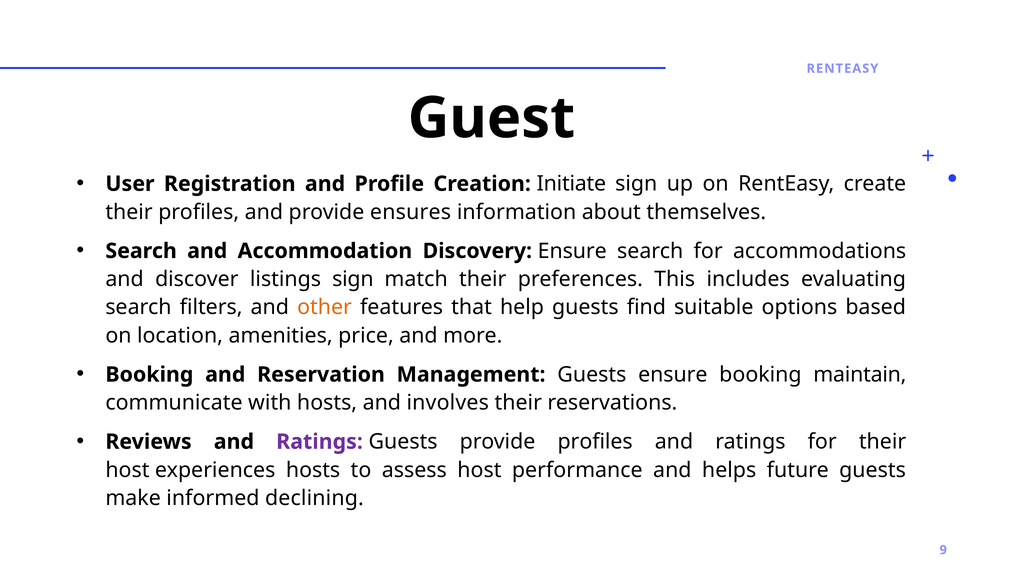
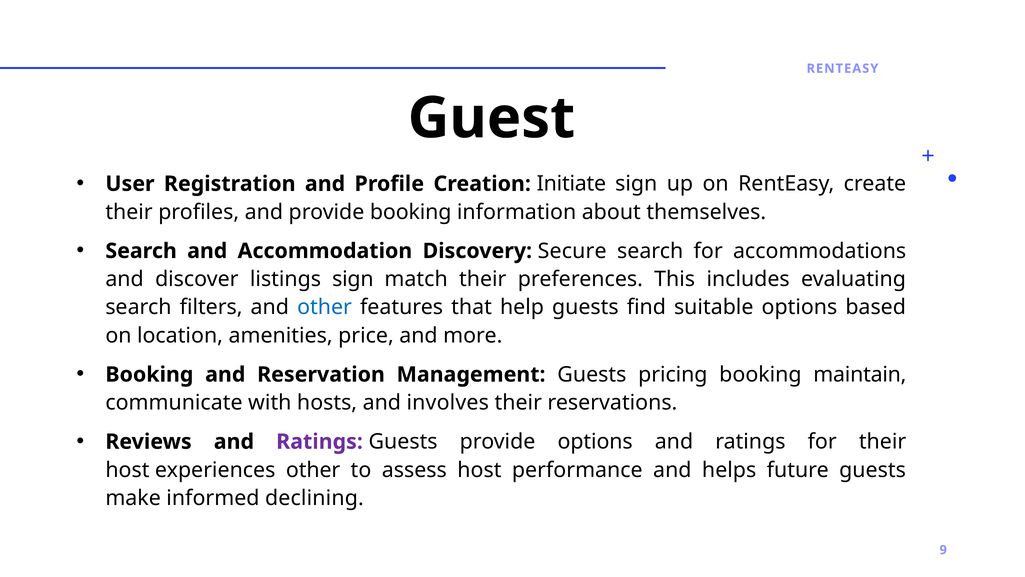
provide ensures: ensures -> booking
Discovery Ensure: Ensure -> Secure
other at (325, 307) colour: orange -> blue
Guests ensure: ensure -> pricing
provide profiles: profiles -> options
experiences hosts: hosts -> other
